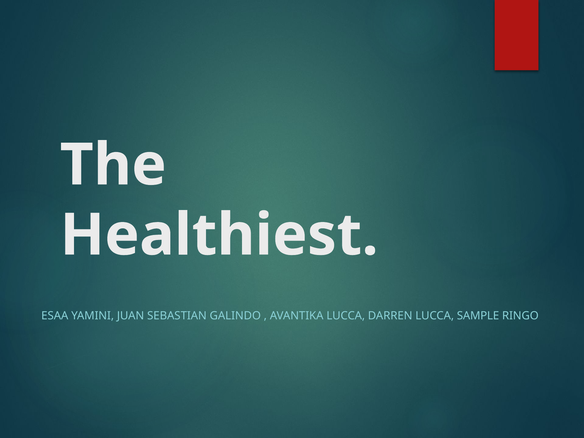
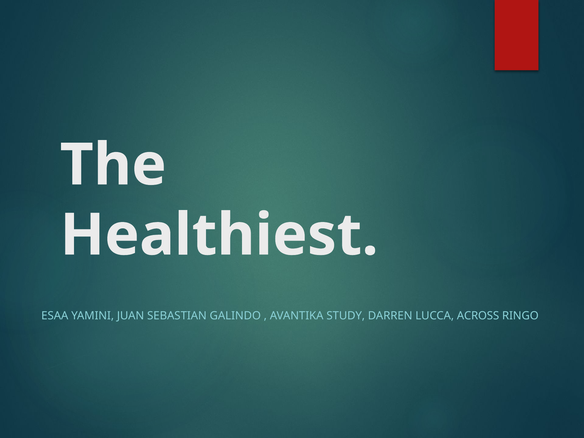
AVANTIKA LUCCA: LUCCA -> STUDY
SAMPLE: SAMPLE -> ACROSS
